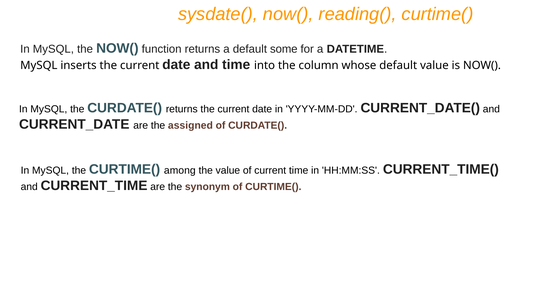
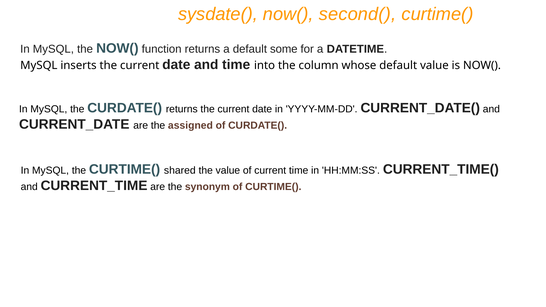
reading(: reading( -> second(
among: among -> shared
